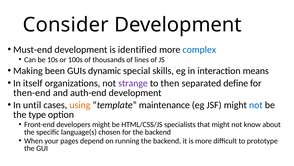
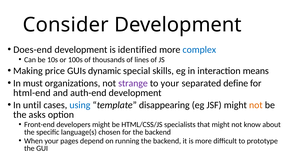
Must-end: Must-end -> Does-end
been: been -> price
itself: itself -> must
to then: then -> your
then-end: then-end -> html-end
using colour: orange -> blue
maintenance: maintenance -> disappearing
not at (256, 105) colour: blue -> orange
type: type -> asks
